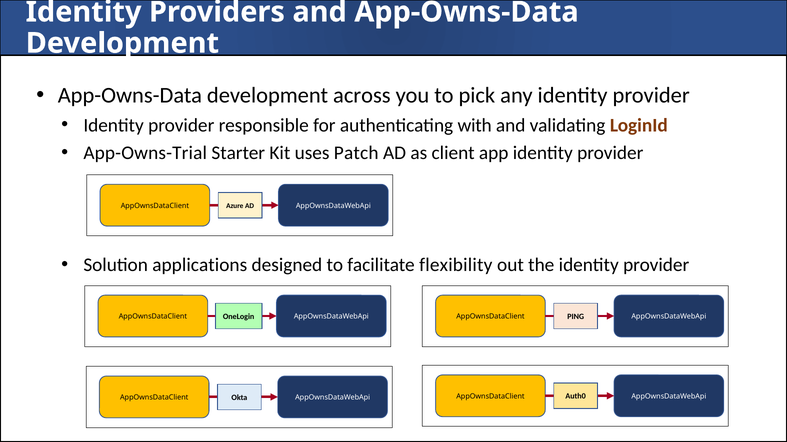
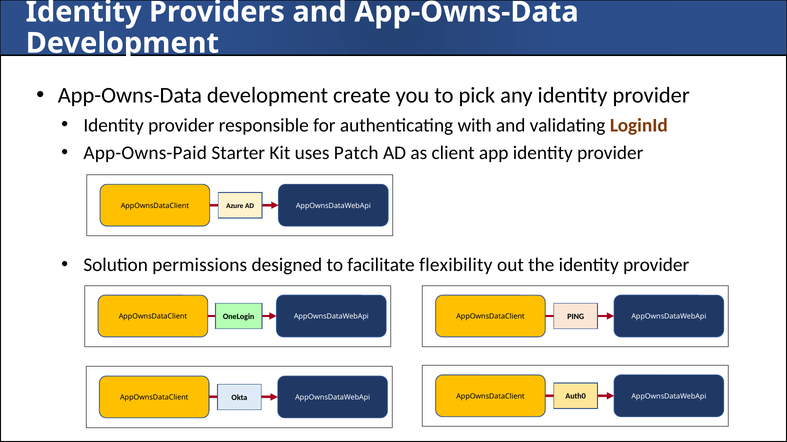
across: across -> create
App-Owns-Trial: App-Owns-Trial -> App-Owns-Paid
applications: applications -> permissions
